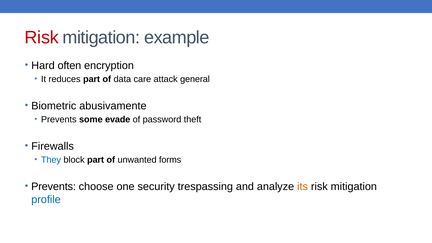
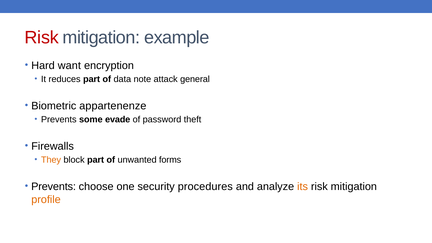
often: often -> want
care: care -> note
abusivamente: abusivamente -> appartenenze
They colour: blue -> orange
trespassing: trespassing -> procedures
profile colour: blue -> orange
